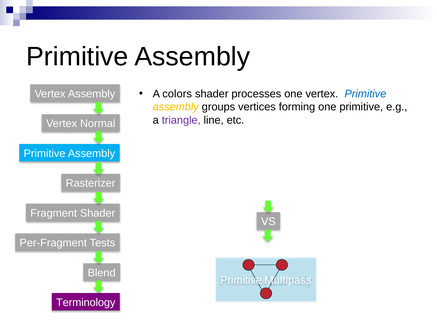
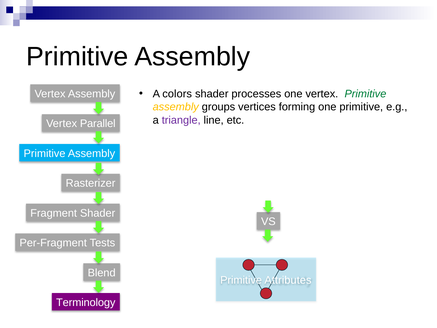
Primitive at (365, 94) colour: blue -> green
Normal: Normal -> Parallel
Multipass: Multipass -> Attributes
